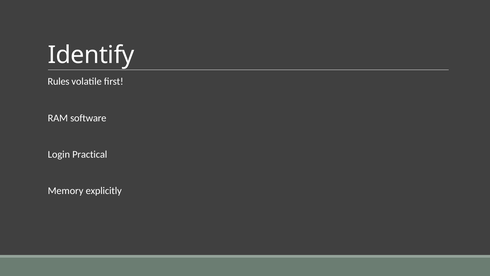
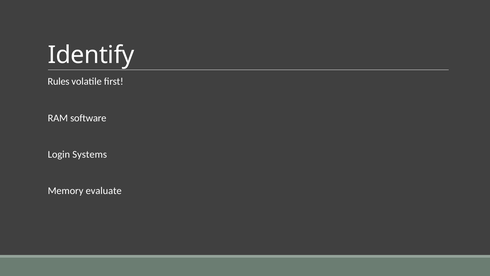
Practical: Practical -> Systems
explicitly: explicitly -> evaluate
